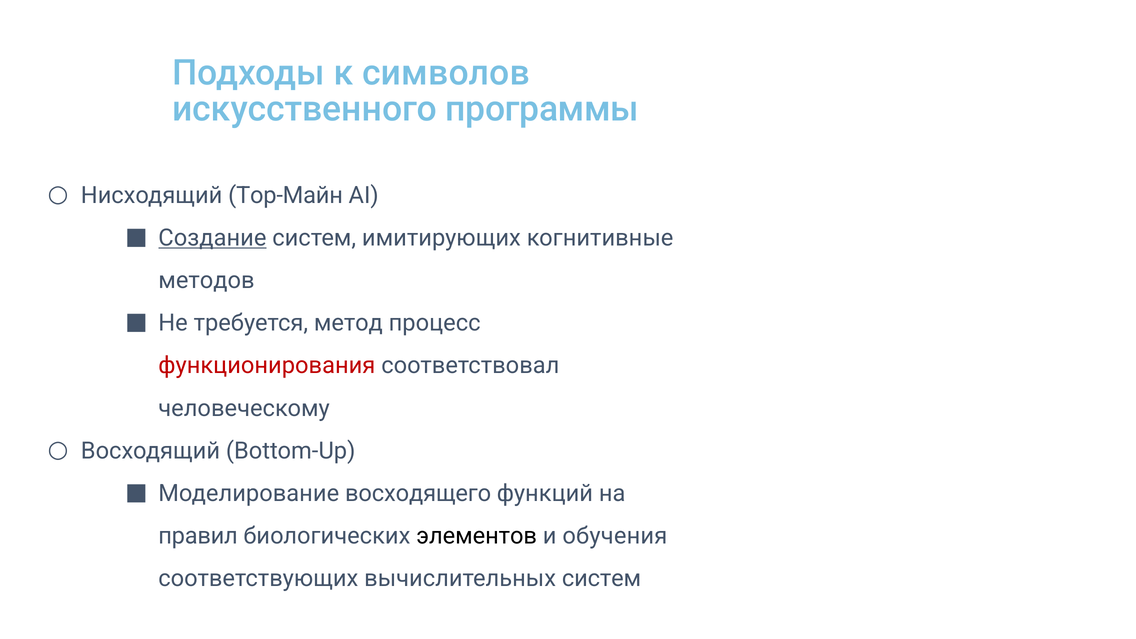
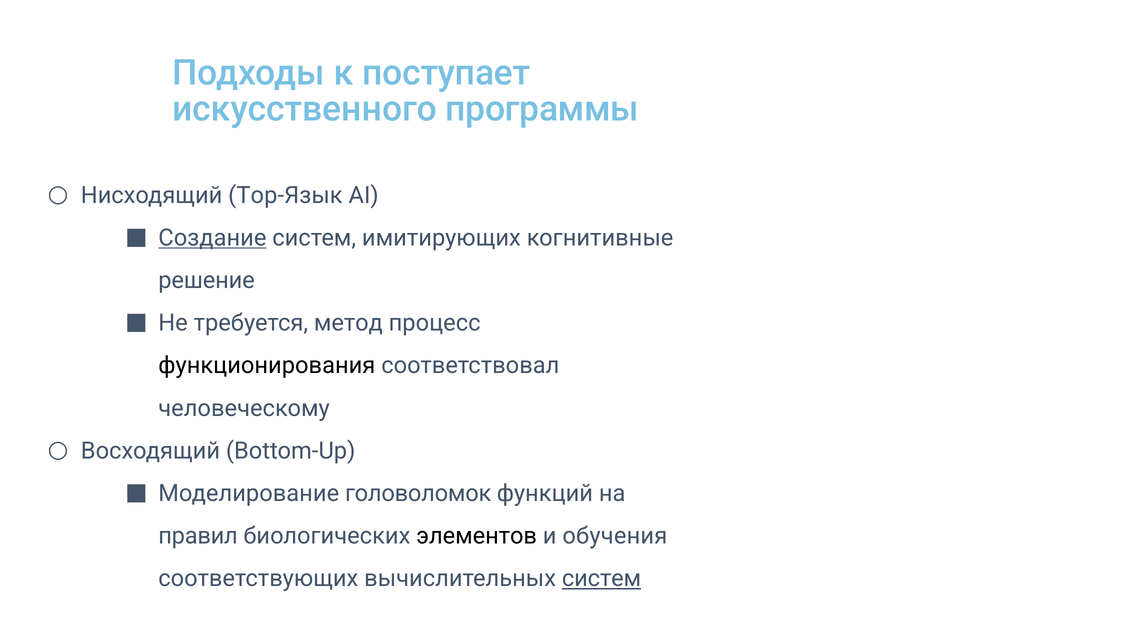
символов: символов -> поступает
Top-Майн: Top-Майн -> Top-Язык
методов: методов -> решение
функционирования colour: red -> black
восходящего: восходящего -> головоломок
систем at (602, 579) underline: none -> present
